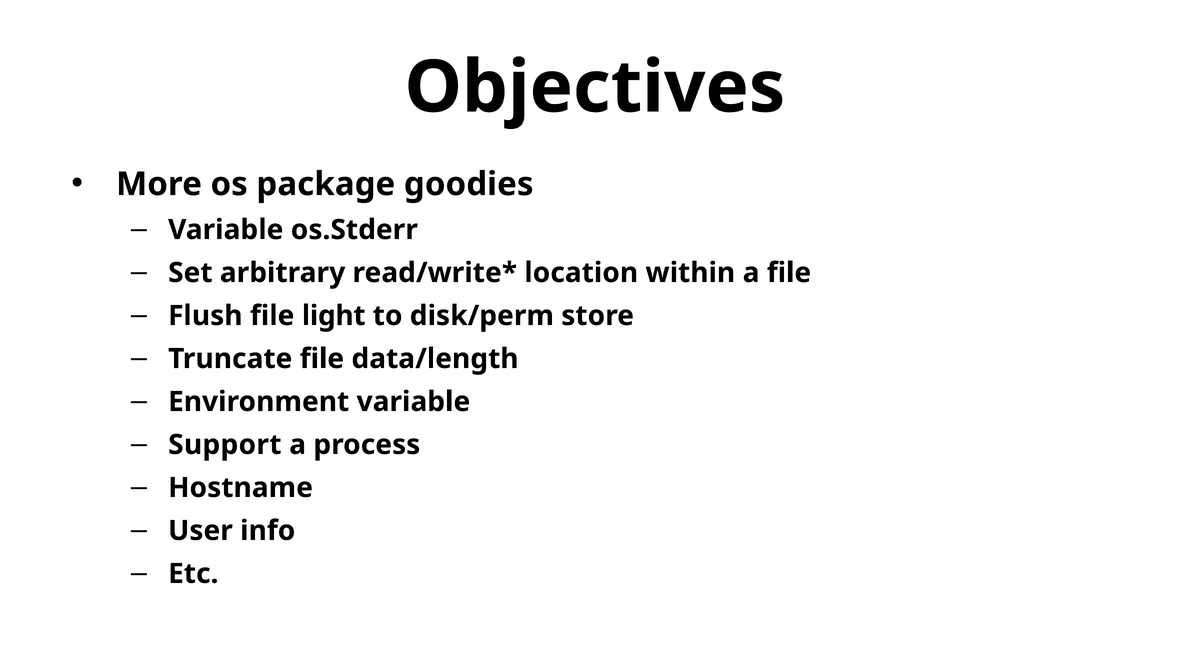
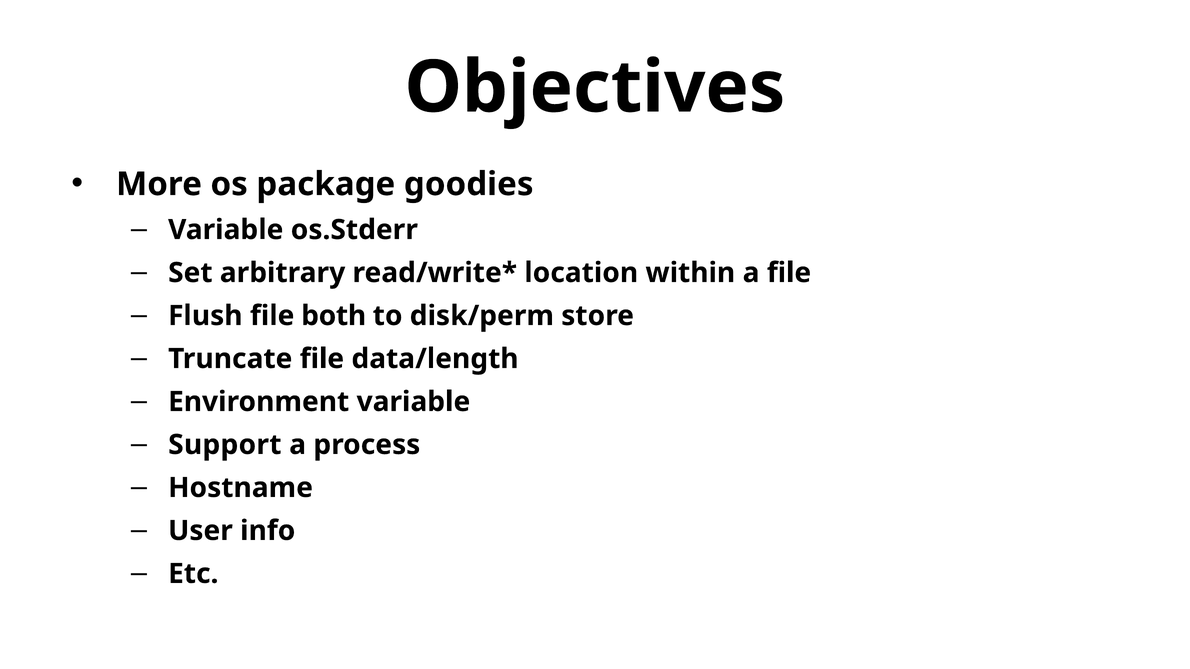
light: light -> both
